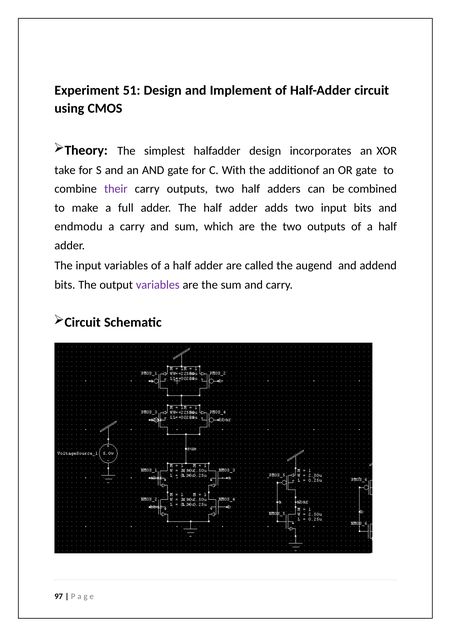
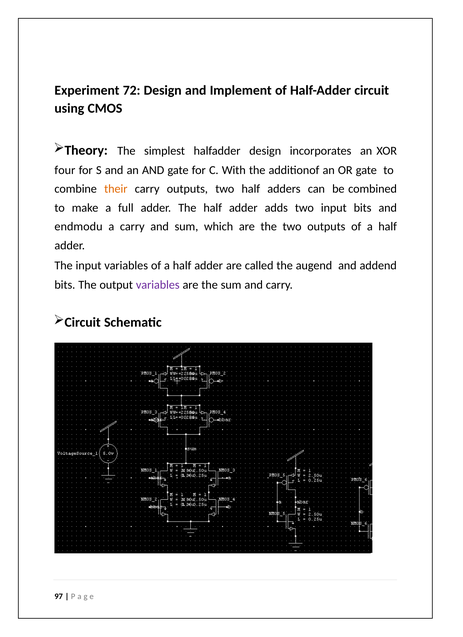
51: 51 -> 72
take: take -> four
their colour: purple -> orange
